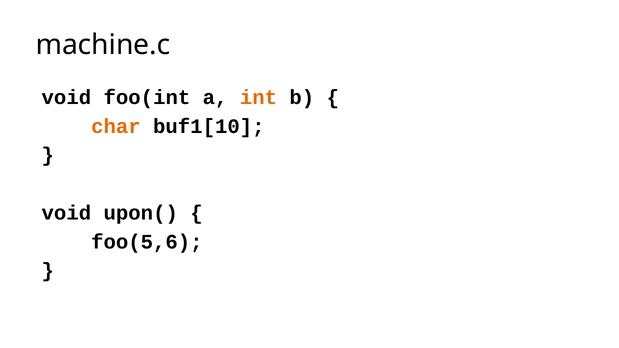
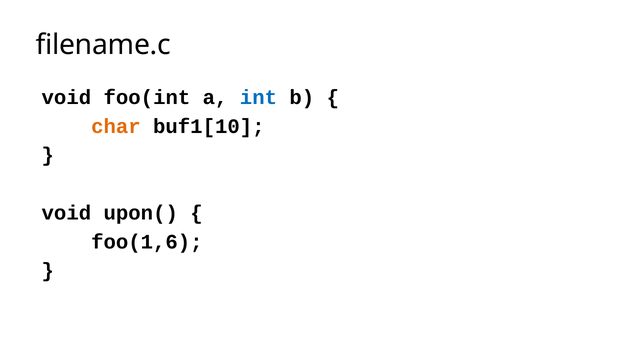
machine.c: machine.c -> filename.c
int colour: orange -> blue
foo(5,6: foo(5,6 -> foo(1,6
